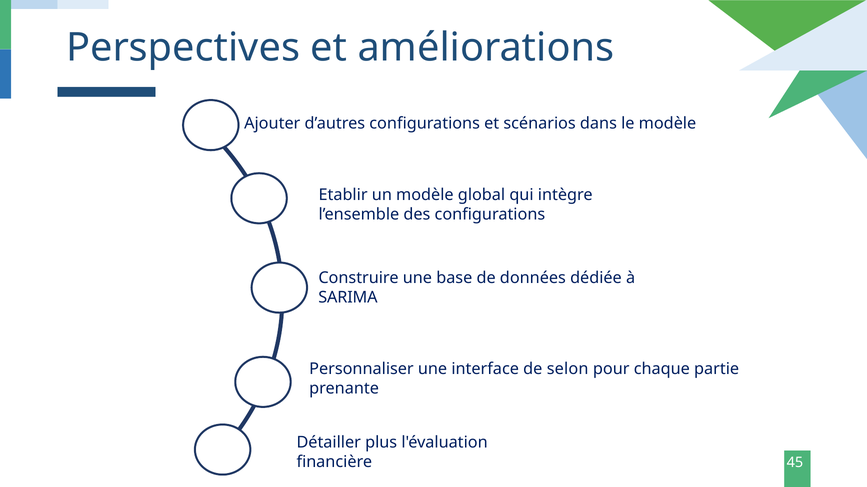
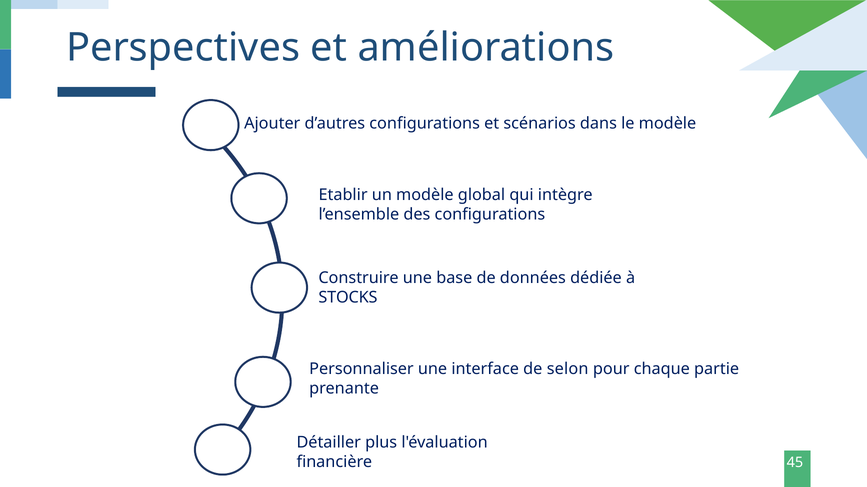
SARIMA: SARIMA -> STOCKS
